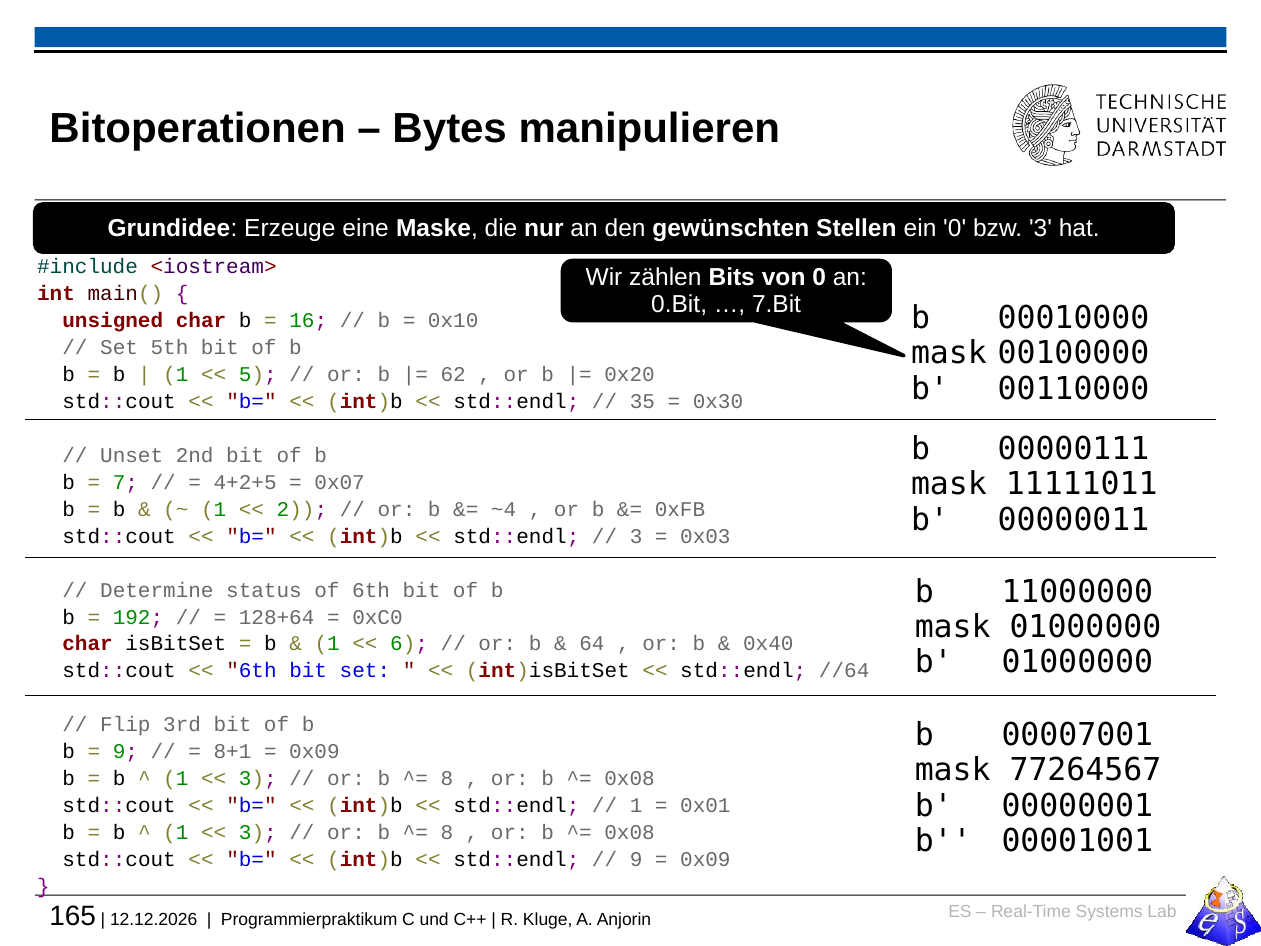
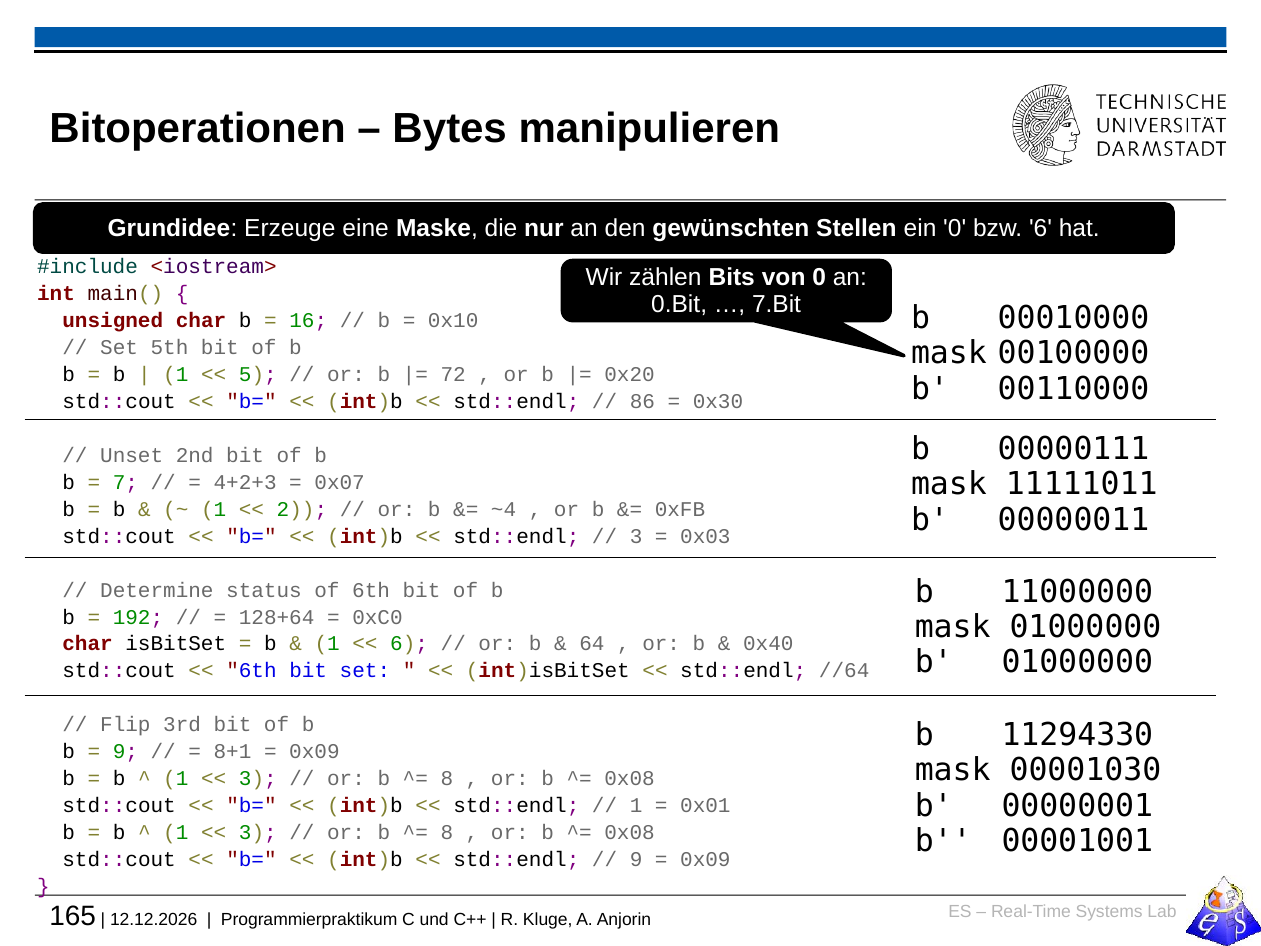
bzw 3: 3 -> 6
62: 62 -> 72
35: 35 -> 86
4+2+5: 4+2+5 -> 4+2+3
00007001: 00007001 -> 11294330
77264567: 77264567 -> 00001030
